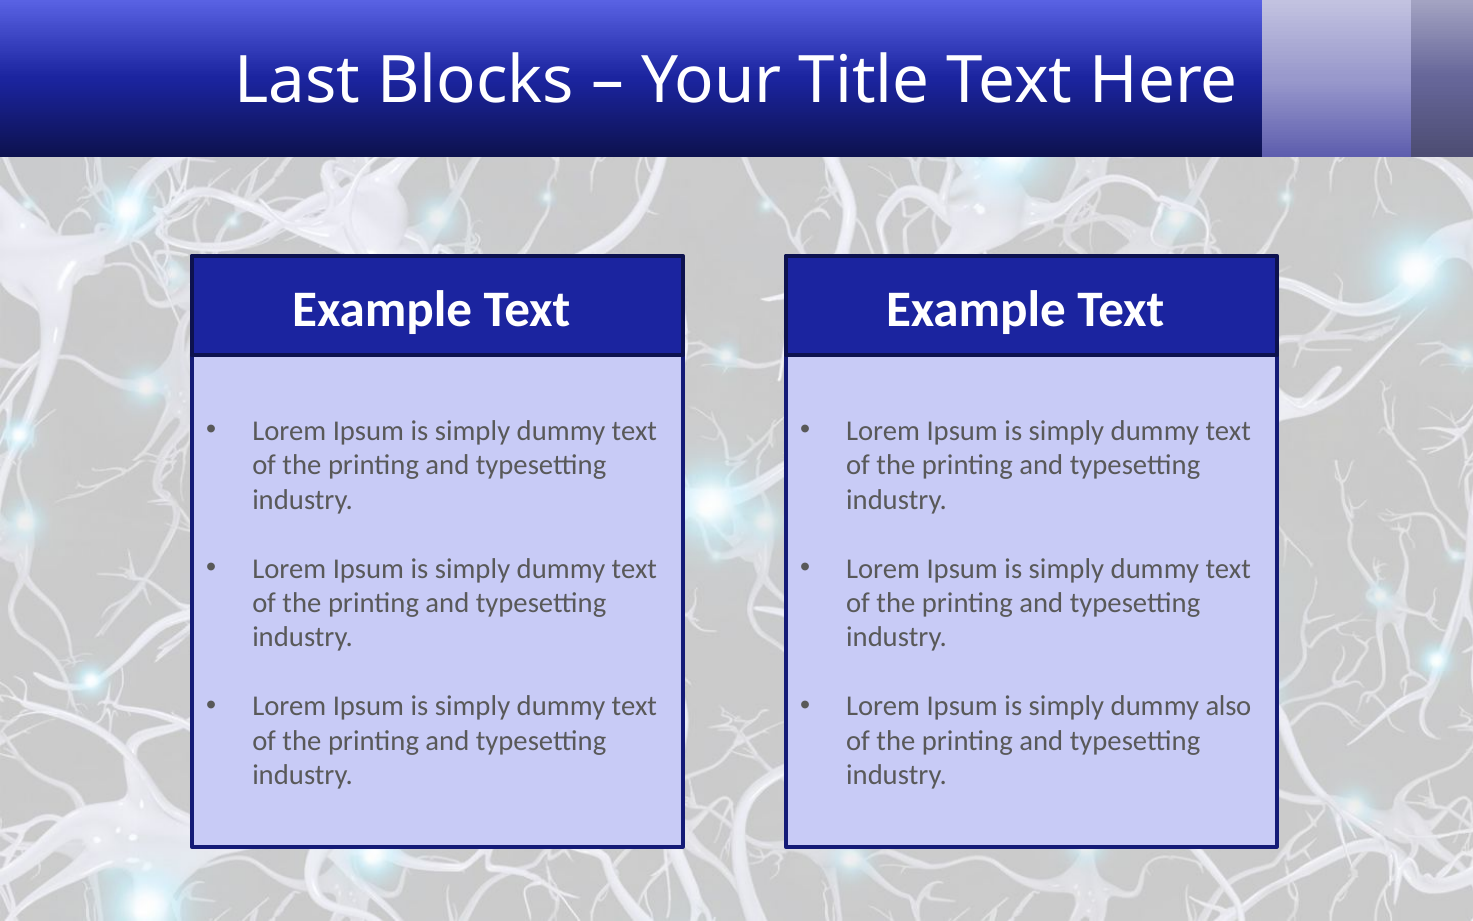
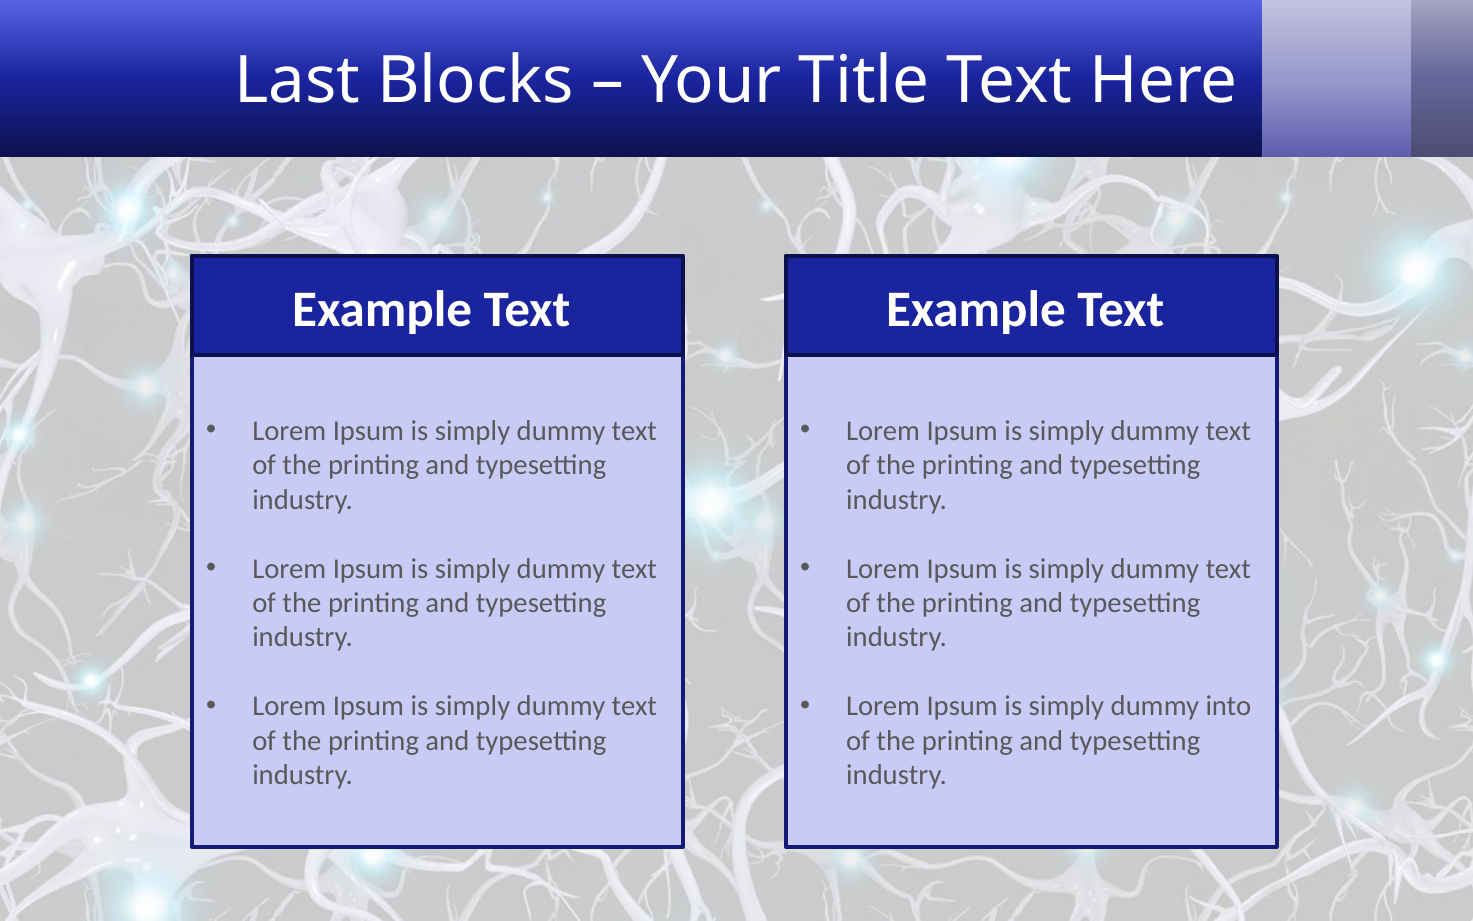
also: also -> into
